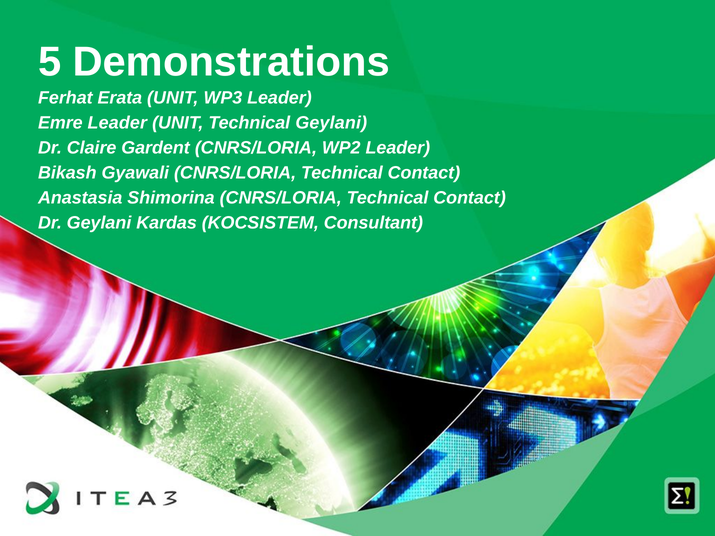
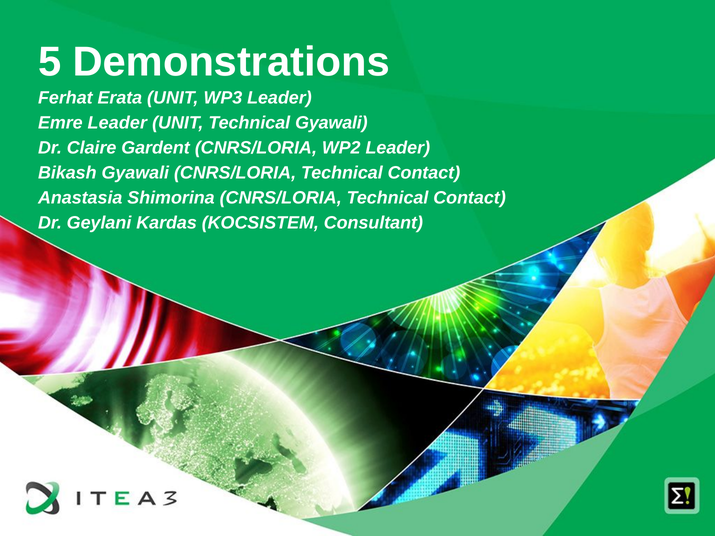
Technical Geylani: Geylani -> Gyawali
